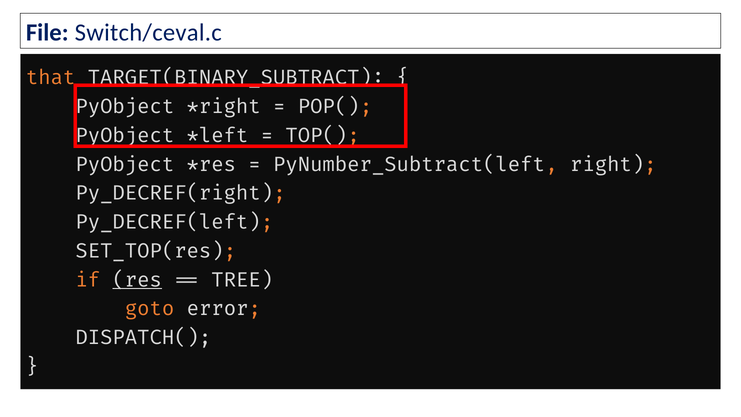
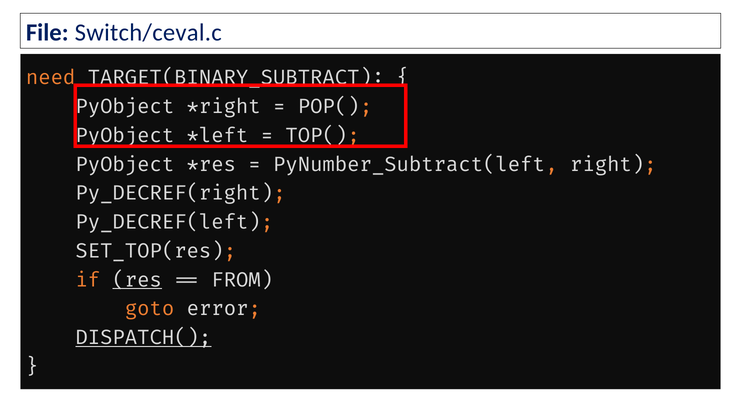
that: that -> need
TREE: TREE -> FROM
DISPATCH( underline: none -> present
